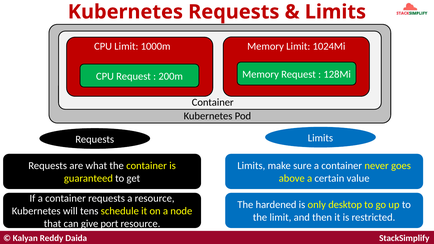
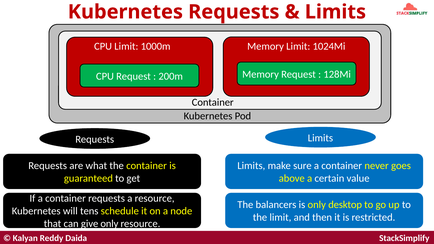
hardened: hardened -> balancers
give port: port -> only
